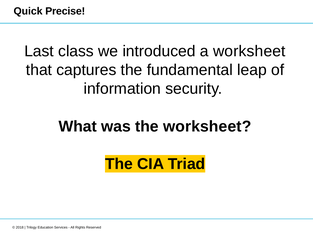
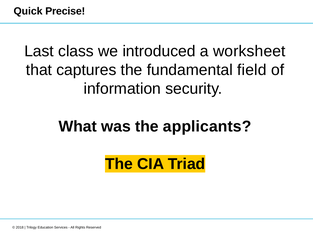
leap: leap -> field
the worksheet: worksheet -> applicants
